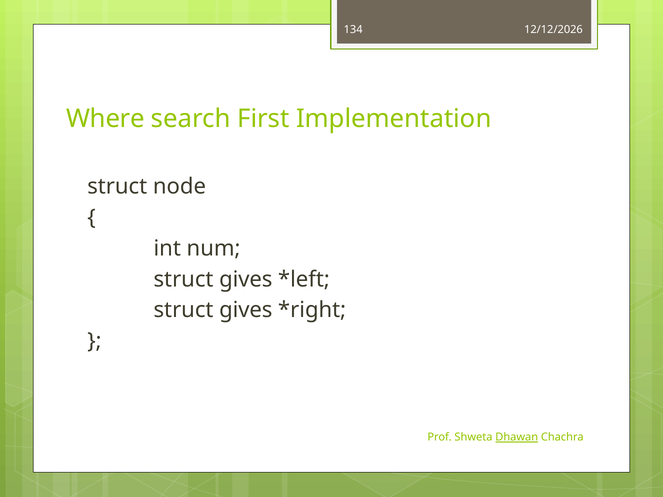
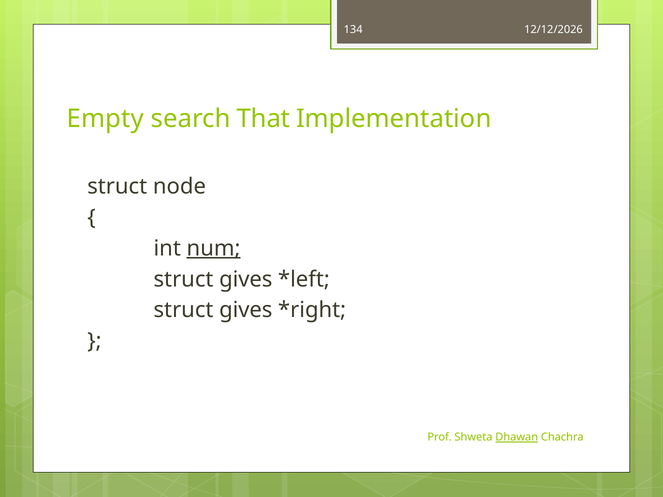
Where: Where -> Empty
First: First -> That
num underline: none -> present
